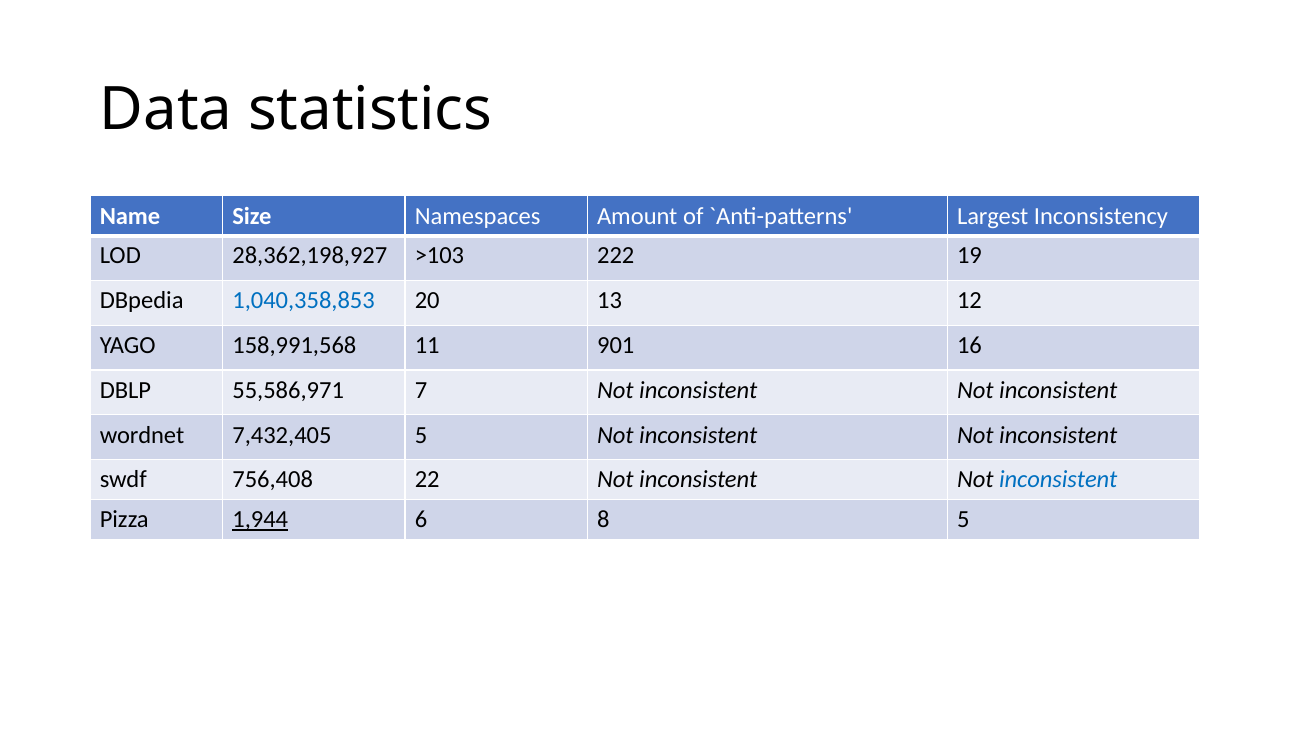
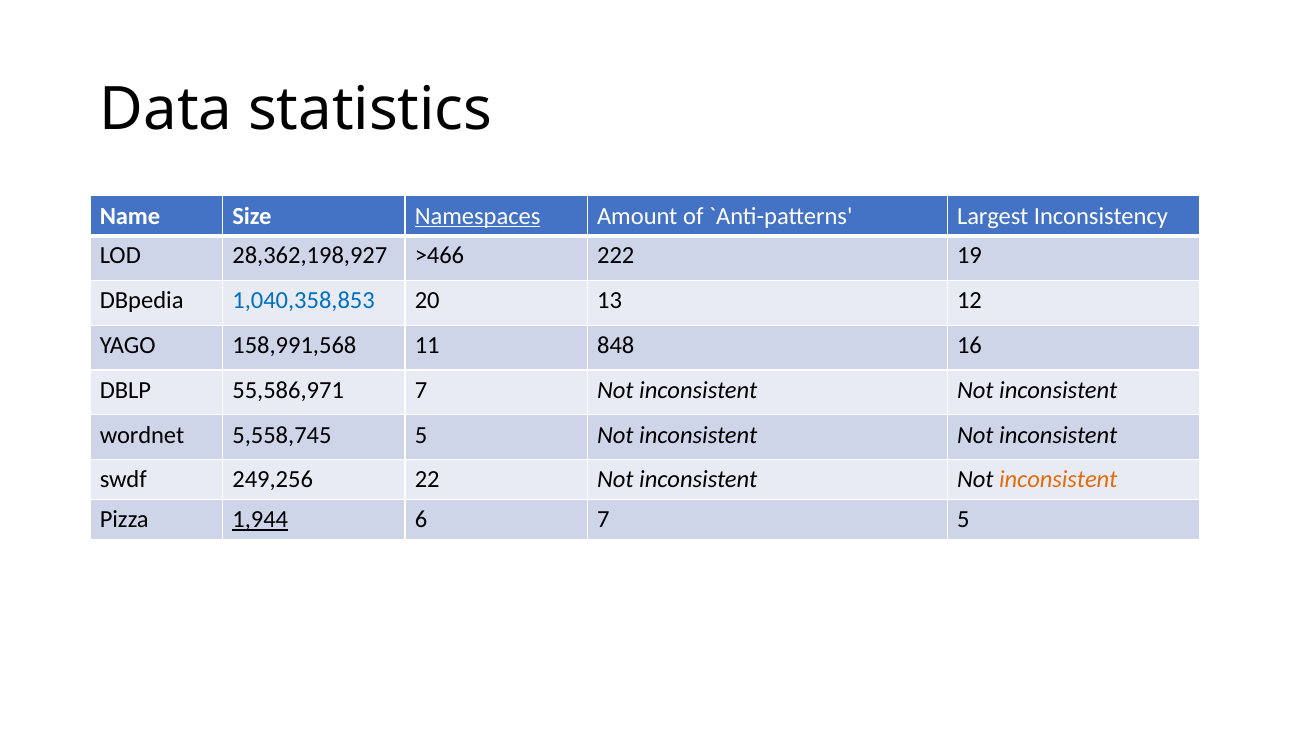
Namespaces underline: none -> present
>103: >103 -> >466
901: 901 -> 848
7,432,405: 7,432,405 -> 5,558,745
756,408: 756,408 -> 249,256
inconsistent at (1058, 480) colour: blue -> orange
6 8: 8 -> 7
